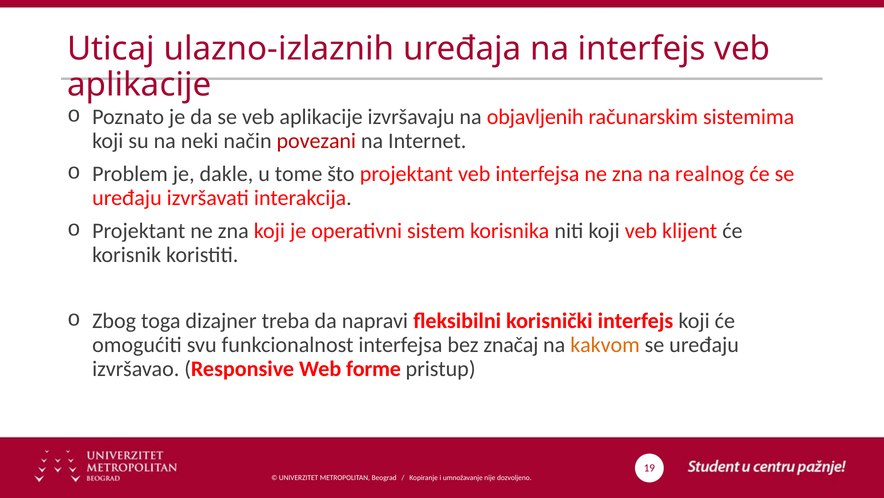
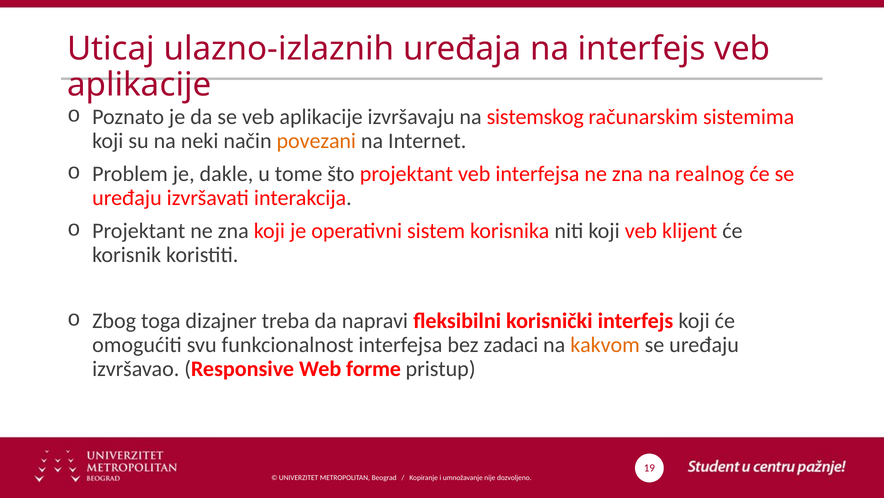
objavljenih: objavljenih -> sistemskog
povezani colour: red -> orange
značaj: značaj -> zadaci
